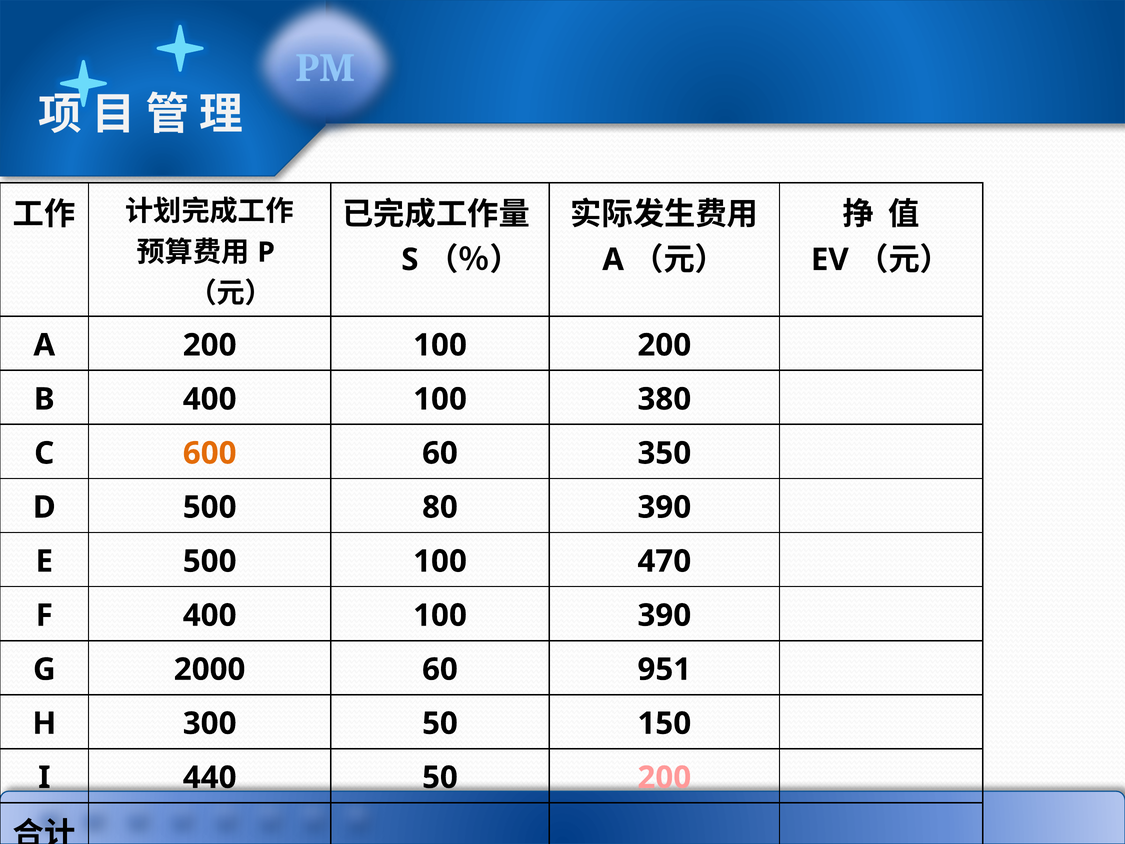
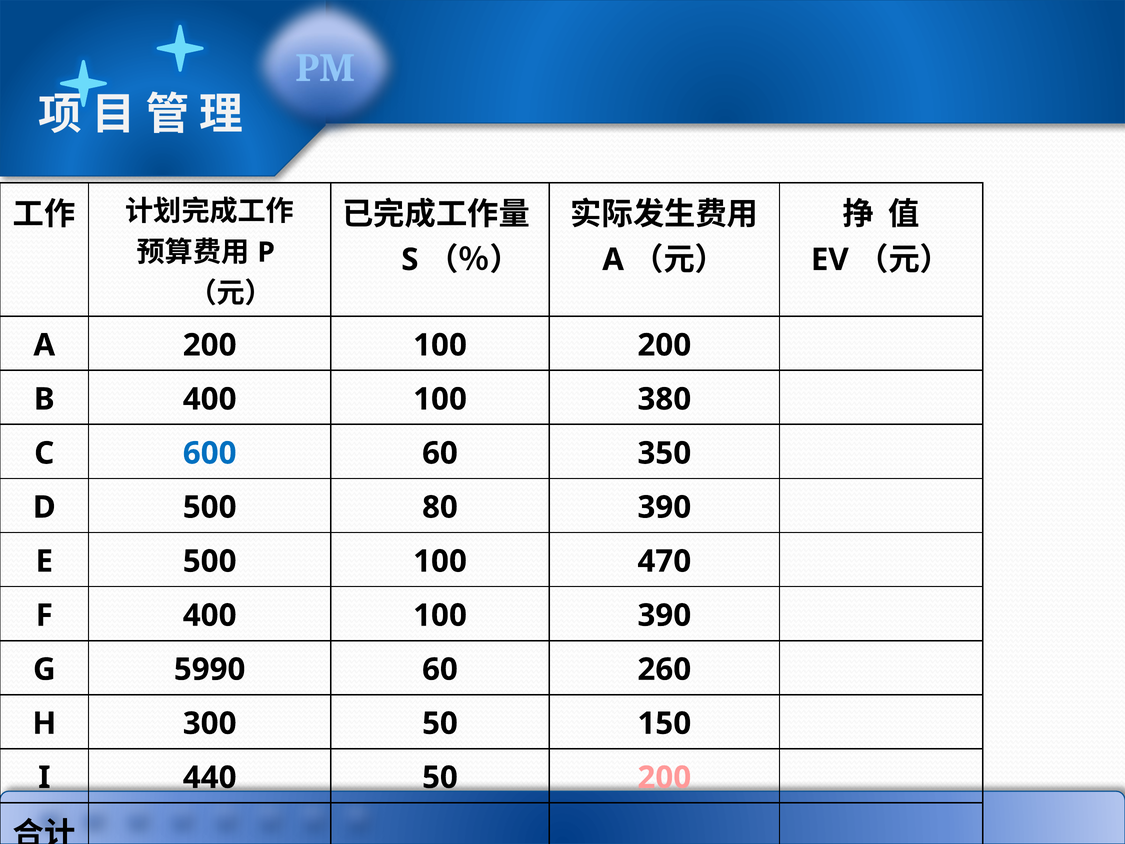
600 colour: orange -> blue
2000: 2000 -> 5990
951: 951 -> 260
